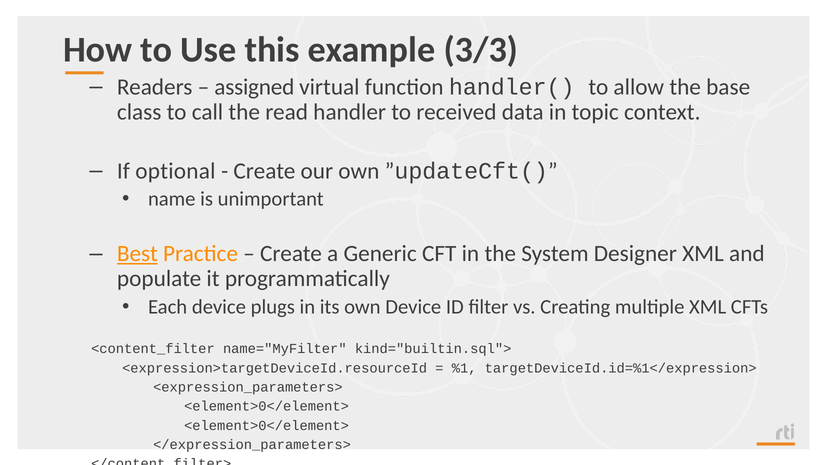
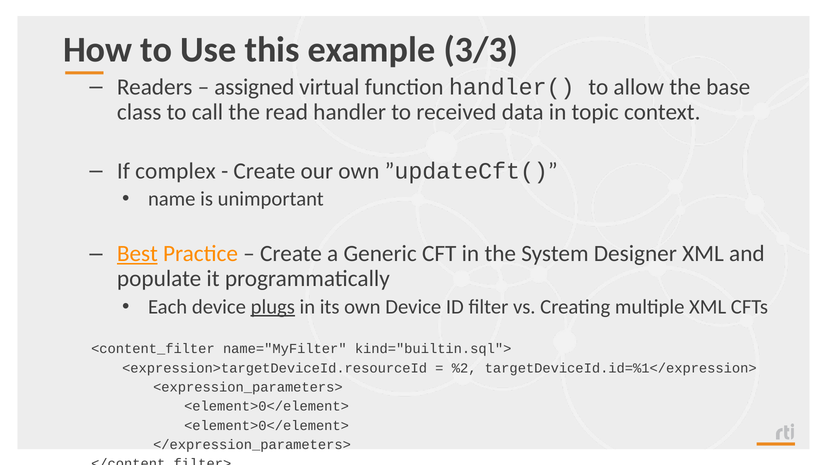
optional: optional -> complex
plugs underline: none -> present
%1: %1 -> %2
